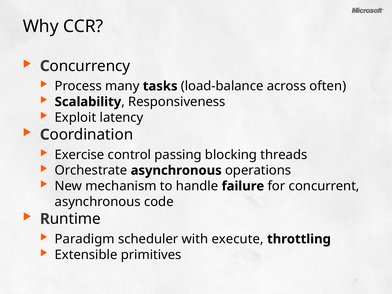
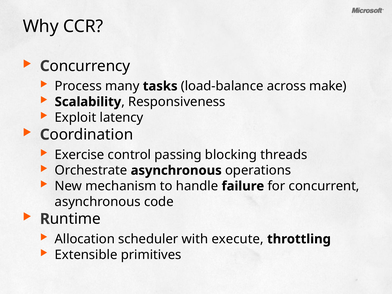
often: often -> make
Paradigm: Paradigm -> Allocation
